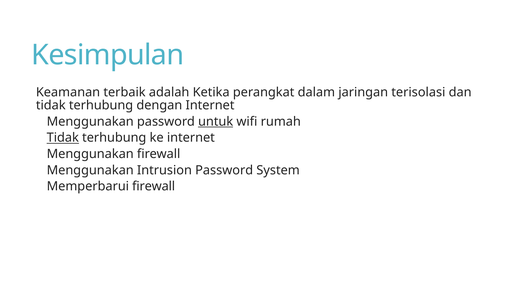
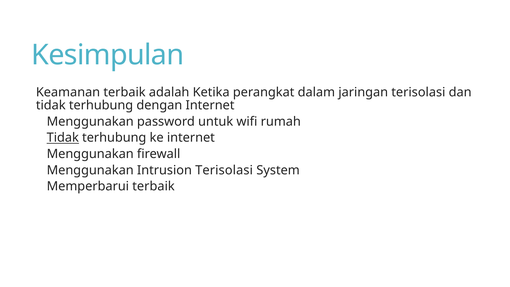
untuk underline: present -> none
Intrusion Password: Password -> Terisolasi
Memperbarui firewall: firewall -> terbaik
